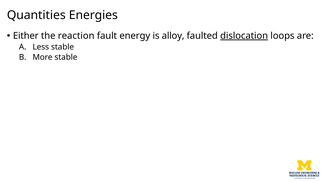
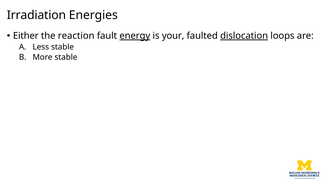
Quantities: Quantities -> Irradiation
energy underline: none -> present
alloy: alloy -> your
